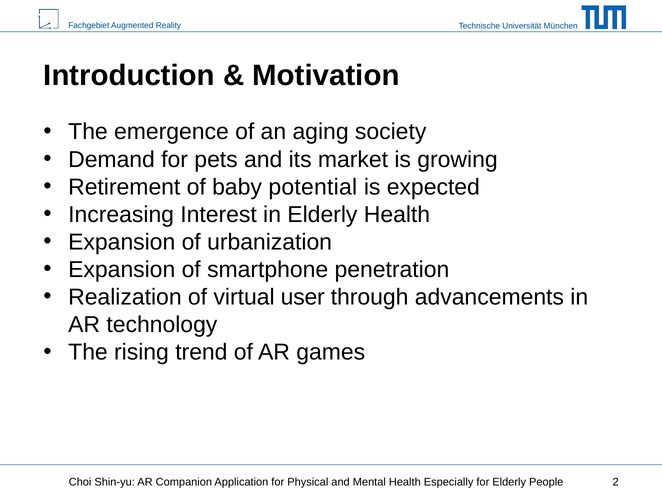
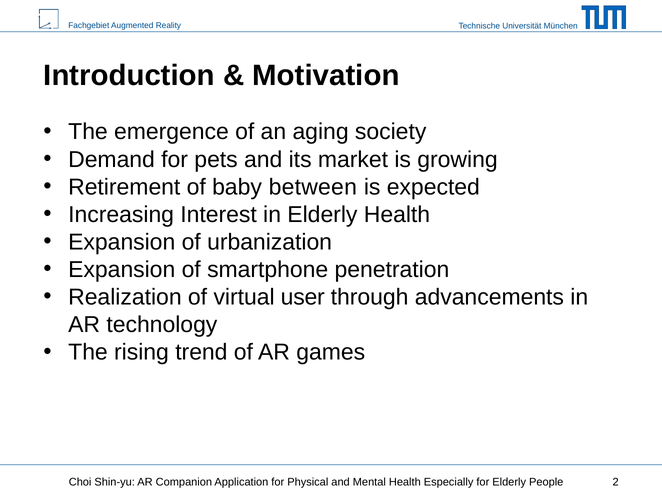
potential: potential -> between
